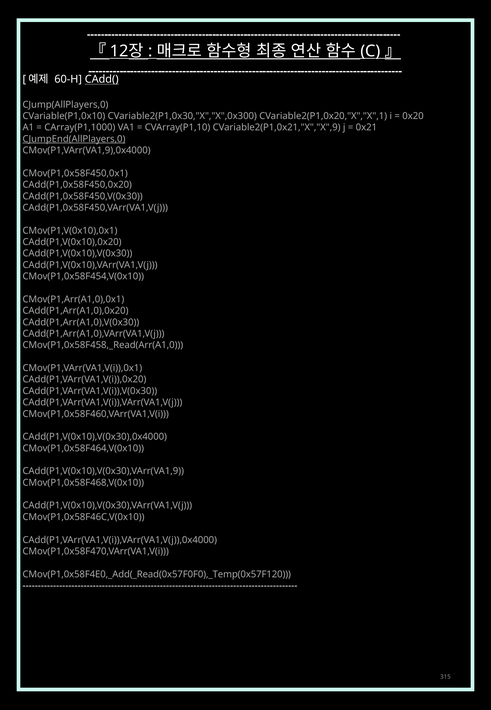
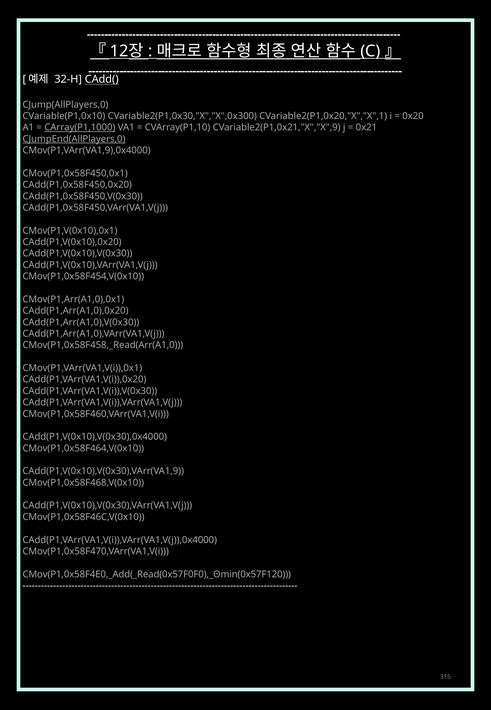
60-H: 60-H -> 32-H
CArray(P1,1000 underline: none -> present
CMov(P1,0x58F4E0,_Add(_Read(0x57F0F0),_Temp(0x57F120: CMov(P1,0x58F4E0,_Add(_Read(0x57F0F0),_Temp(0x57F120 -> CMov(P1,0x58F4E0,_Add(_Read(0x57F0F0),_Θmin(0x57F120
